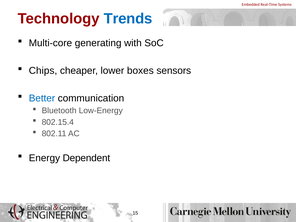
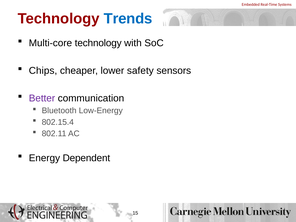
Multi-core generating: generating -> technology
boxes: boxes -> safety
Better colour: blue -> purple
